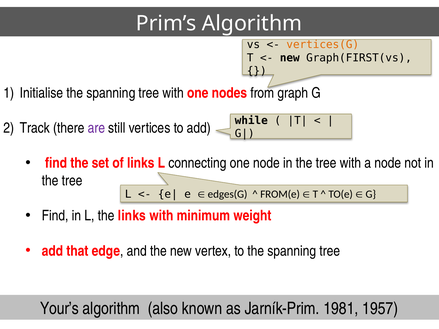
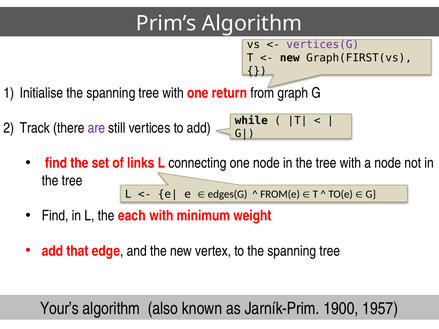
vertices(G colour: orange -> purple
nodes: nodes -> return
the links: links -> each
1981: 1981 -> 1900
